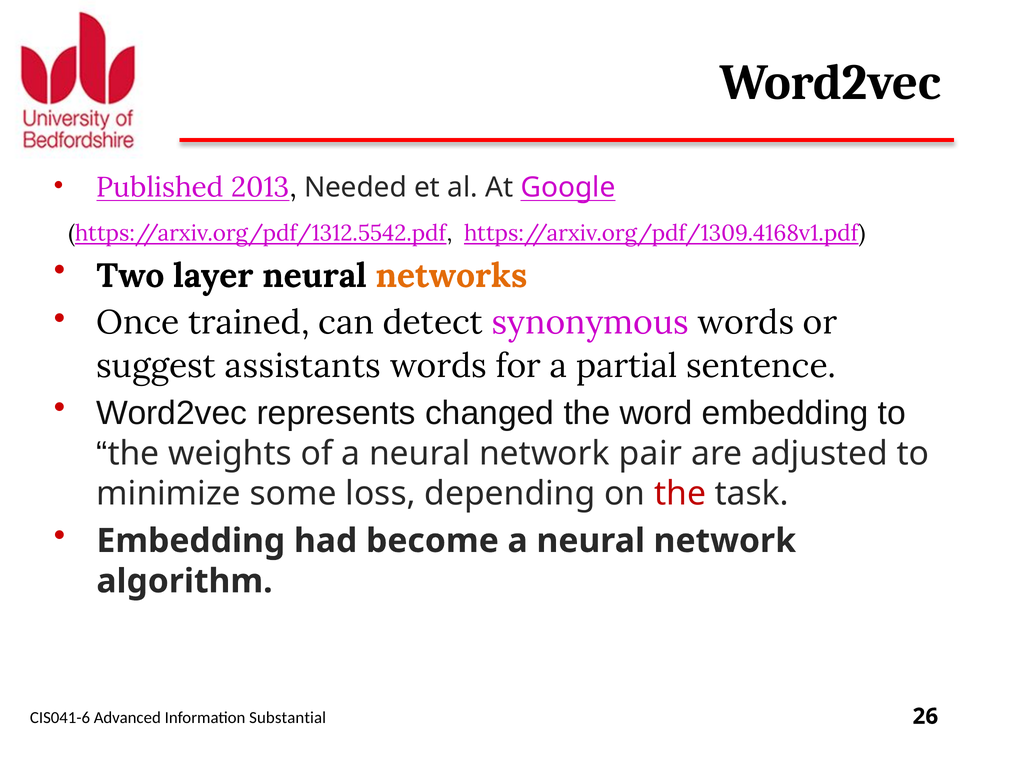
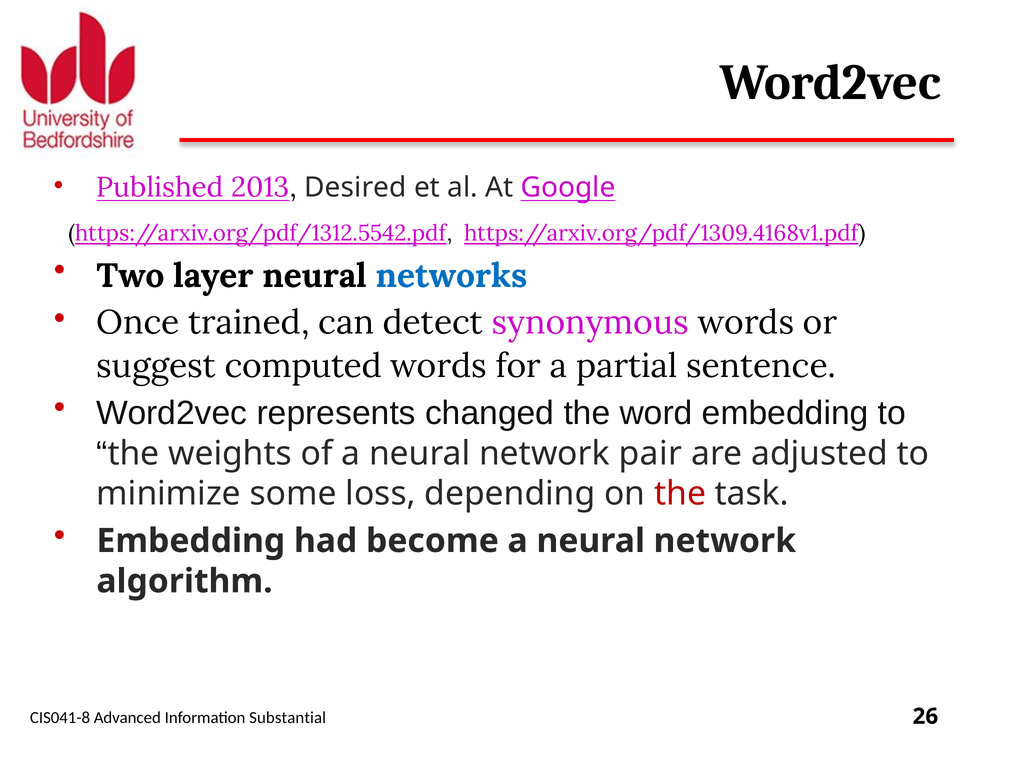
Needed: Needed -> Desired
networks colour: orange -> blue
assistants: assistants -> computed
CIS041-6: CIS041-6 -> CIS041-8
